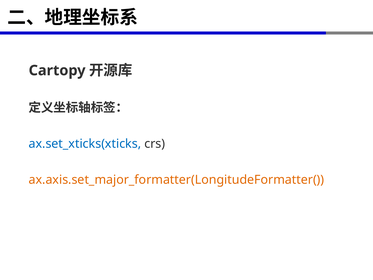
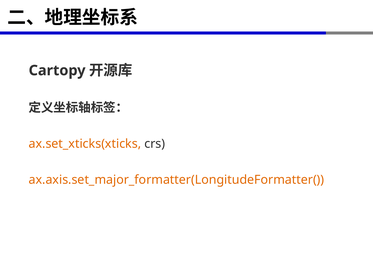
ax.set_xticks(xticks colour: blue -> orange
